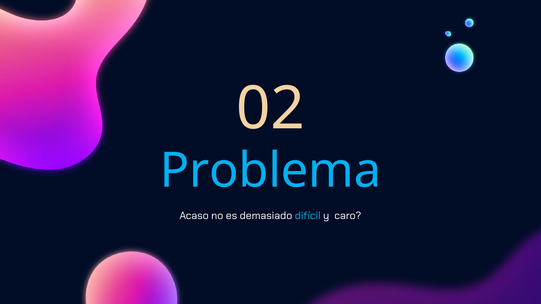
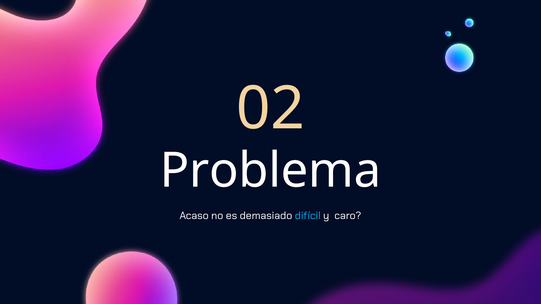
Problema colour: light blue -> white
